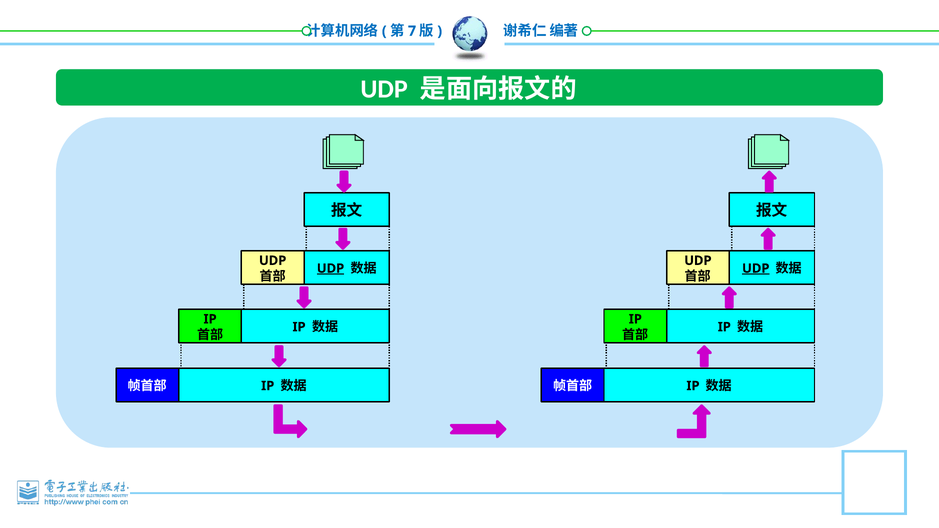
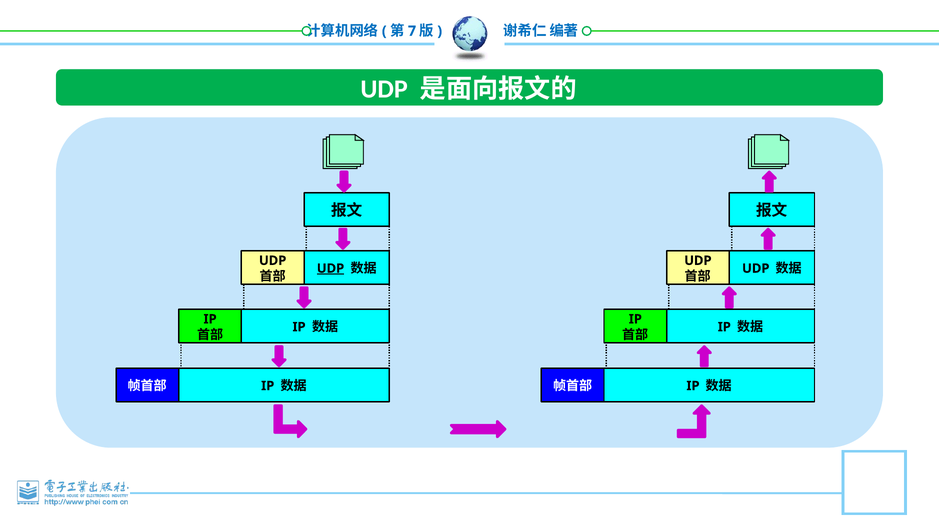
UDP at (756, 269) underline: present -> none
